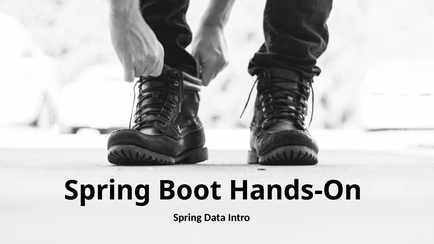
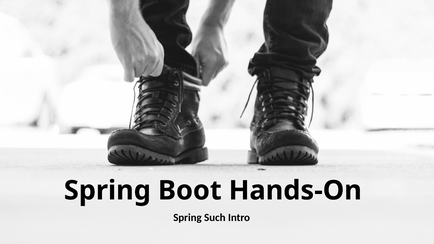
Data: Data -> Such
